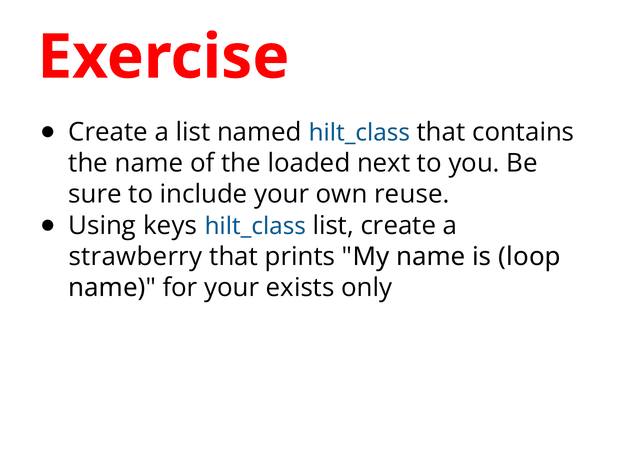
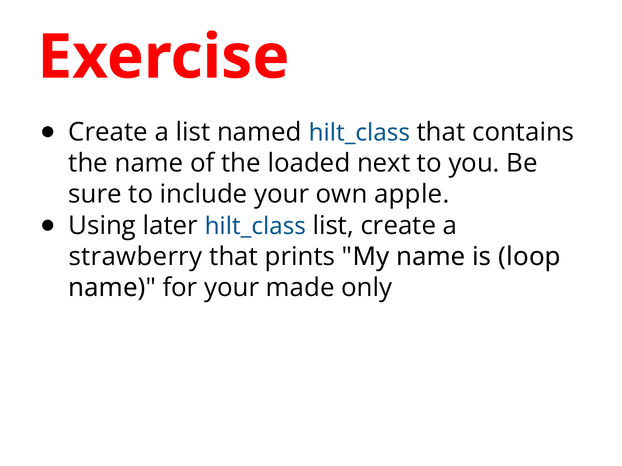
reuse: reuse -> apple
keys: keys -> later
exists: exists -> made
